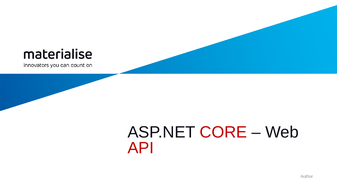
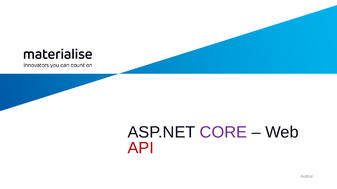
CORE colour: red -> purple
